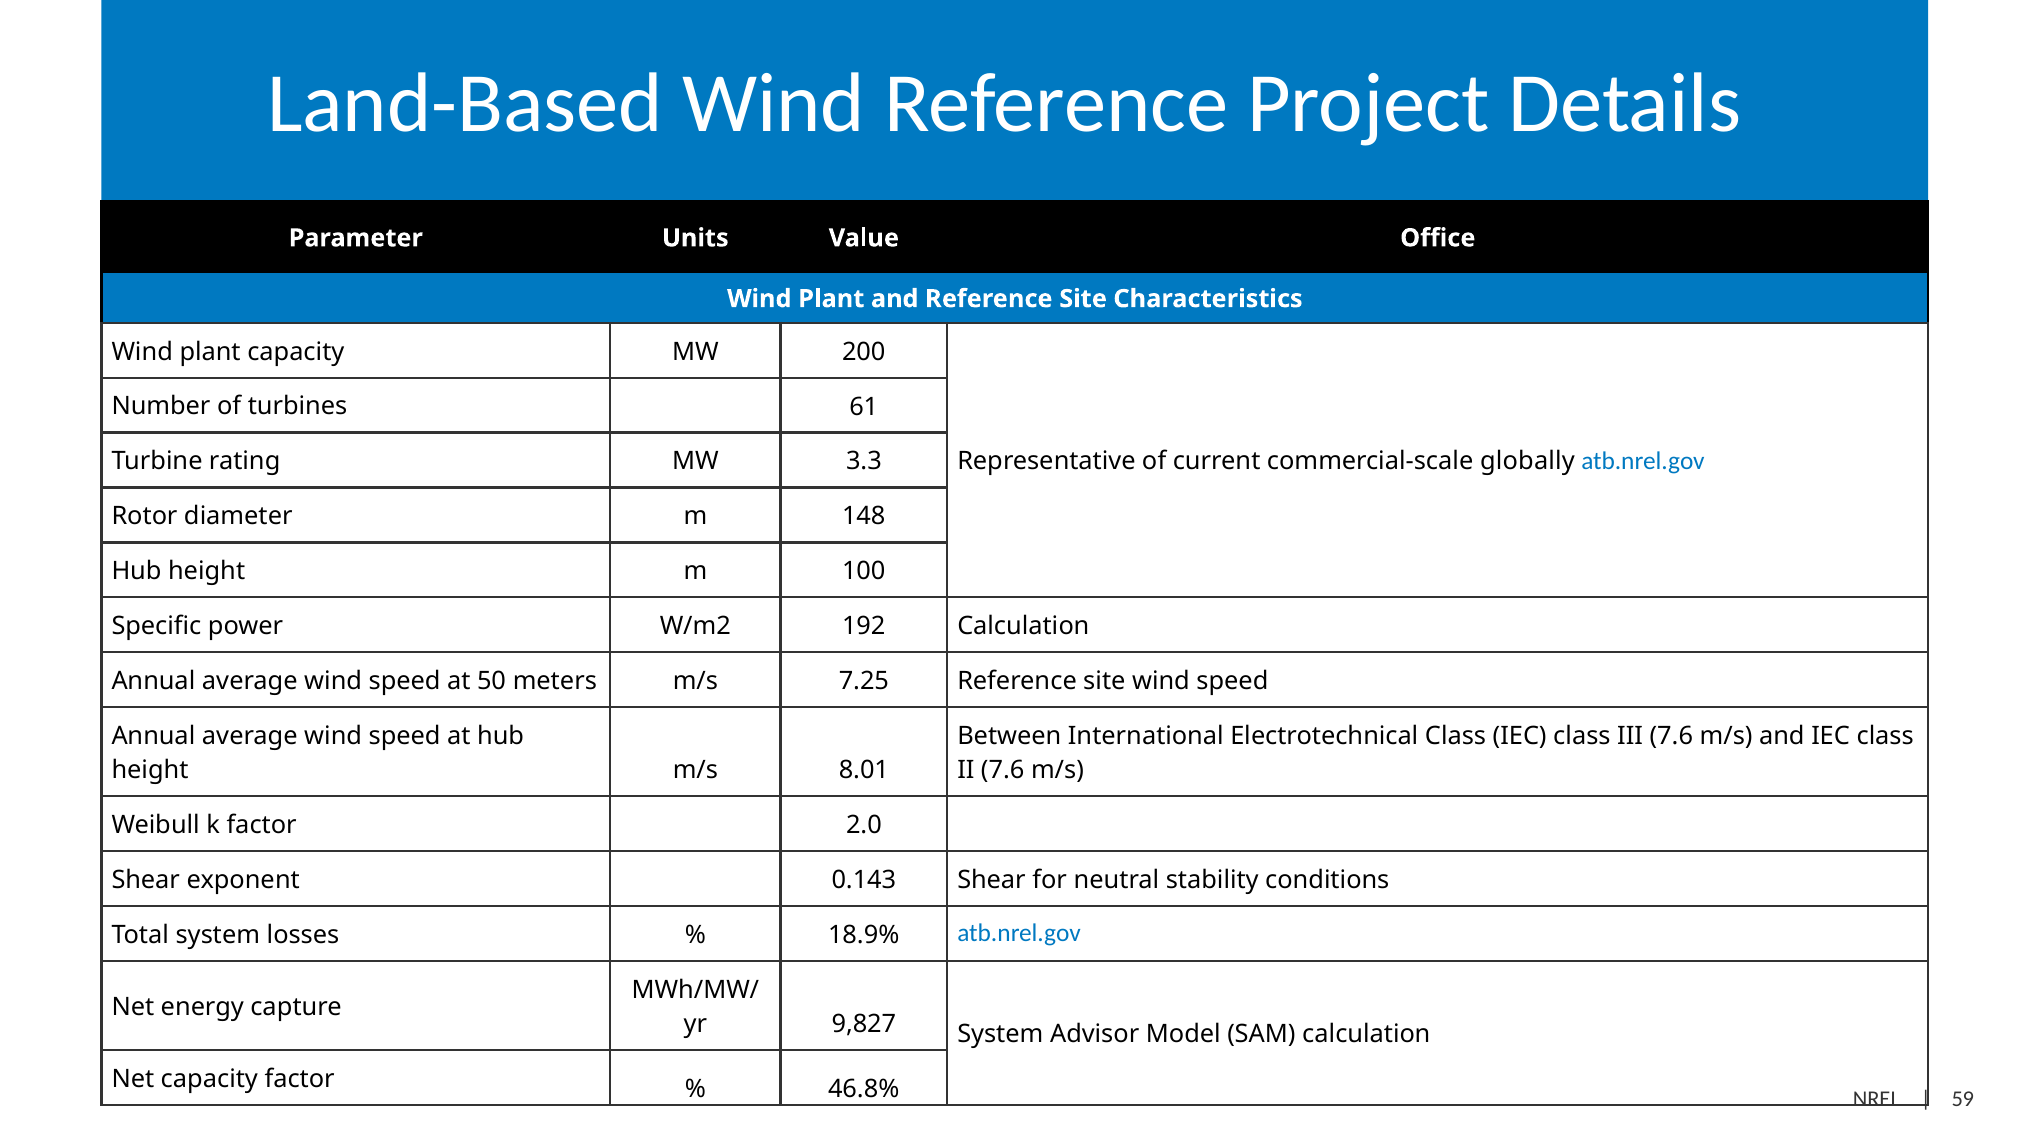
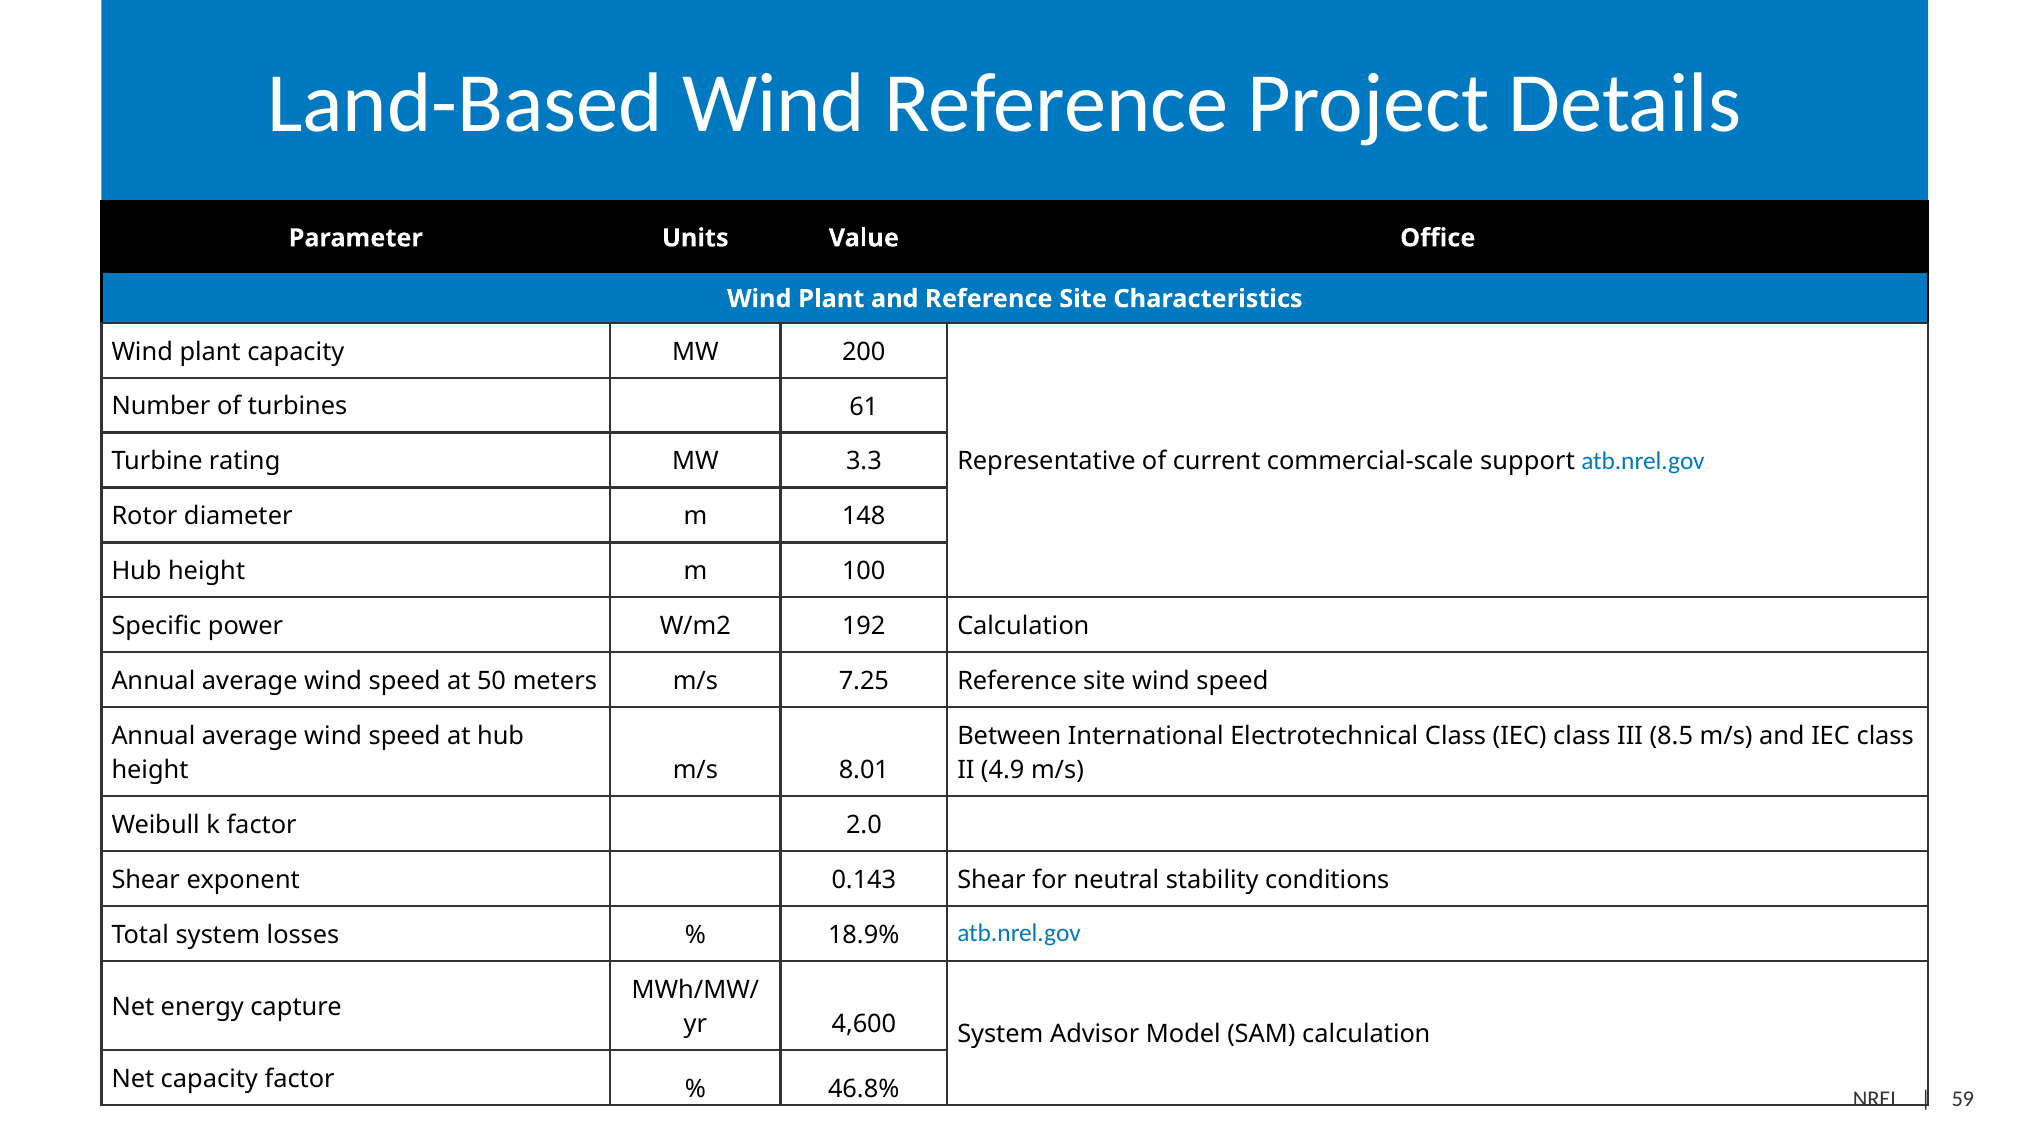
globally: globally -> support
III 7.6: 7.6 -> 8.5
II 7.6: 7.6 -> 4.9
9,827: 9,827 -> 4,600
